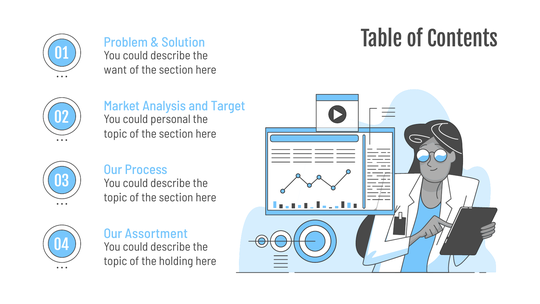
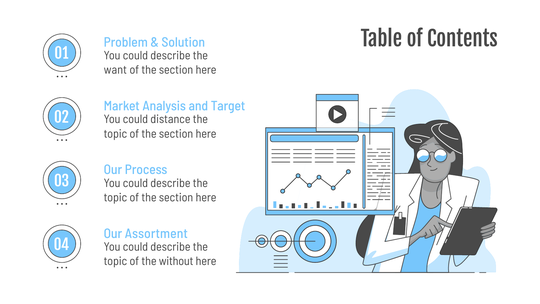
personal: personal -> distance
holding: holding -> without
